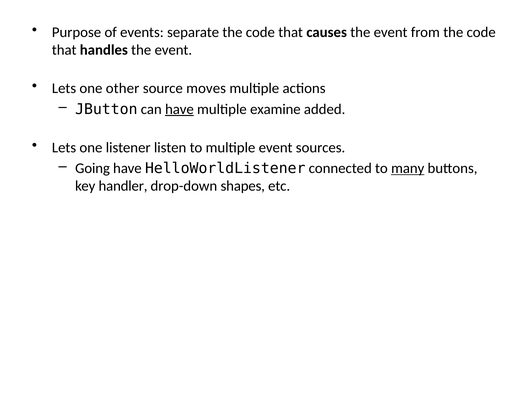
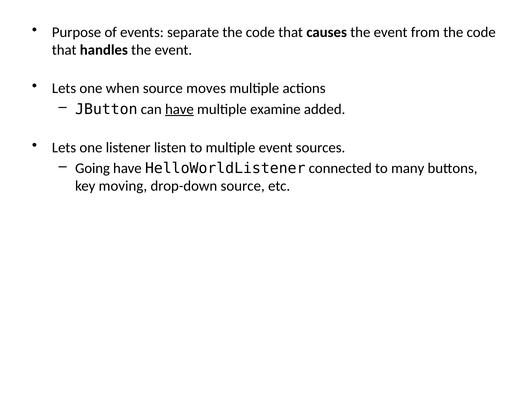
other: other -> when
many underline: present -> none
handler: handler -> moving
drop-down shapes: shapes -> source
